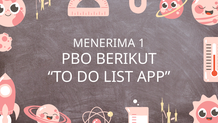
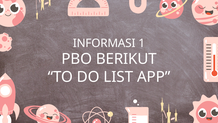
MENERIMA: MENERIMA -> INFORMASI
